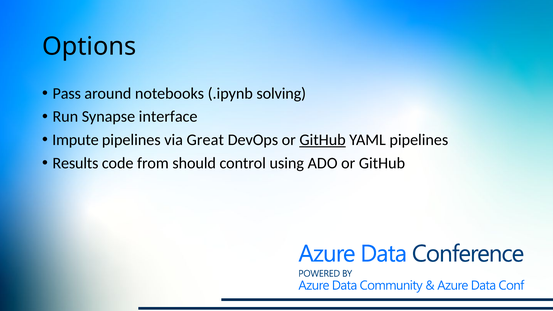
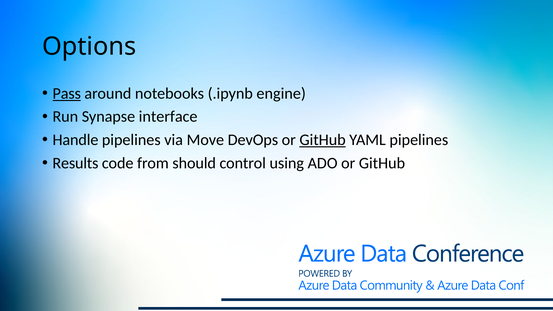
Pass underline: none -> present
solving: solving -> engine
Impute: Impute -> Handle
Great: Great -> Move
